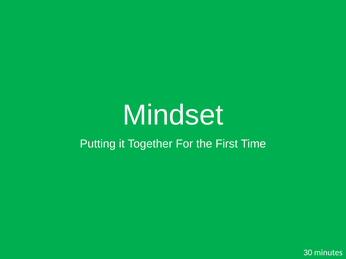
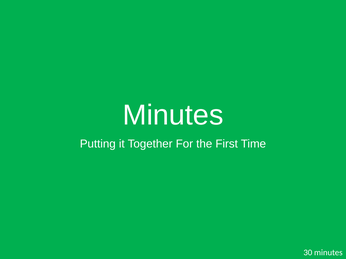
Mindset at (173, 115): Mindset -> Minutes
